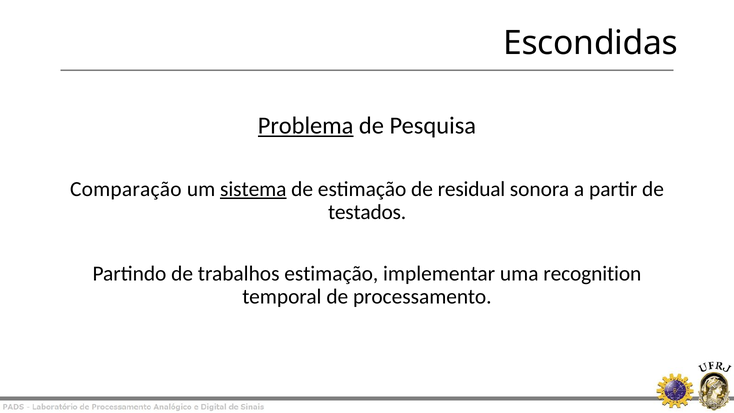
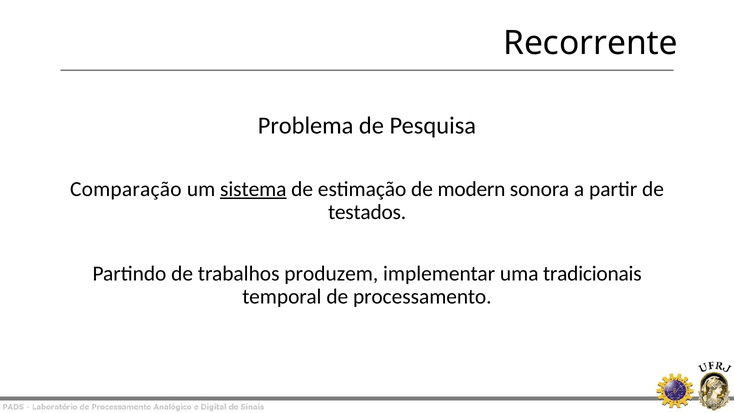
Escondidas: Escondidas -> Recorrente
Problema underline: present -> none
residual: residual -> modern
trabalhos estimação: estimação -> produzem
recognition: recognition -> tradicionais
